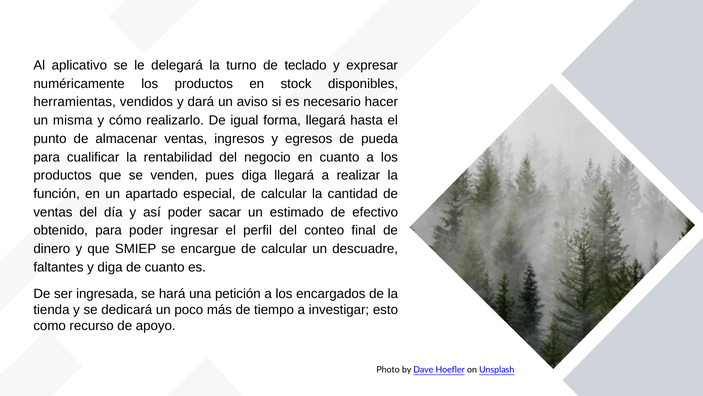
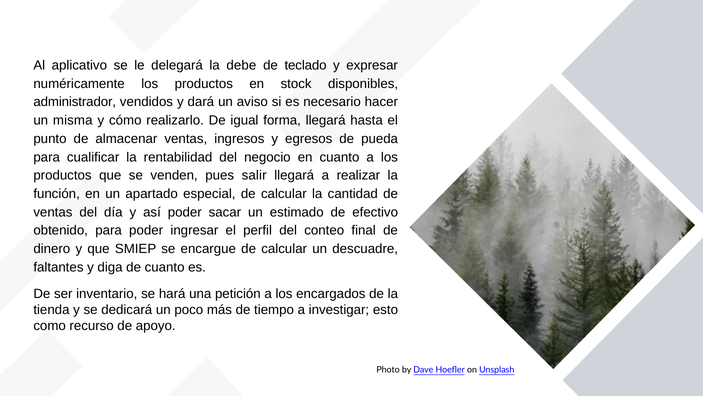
turno: turno -> debe
herramientas: herramientas -> administrador
pues diga: diga -> salir
ingresada: ingresada -> inventario
